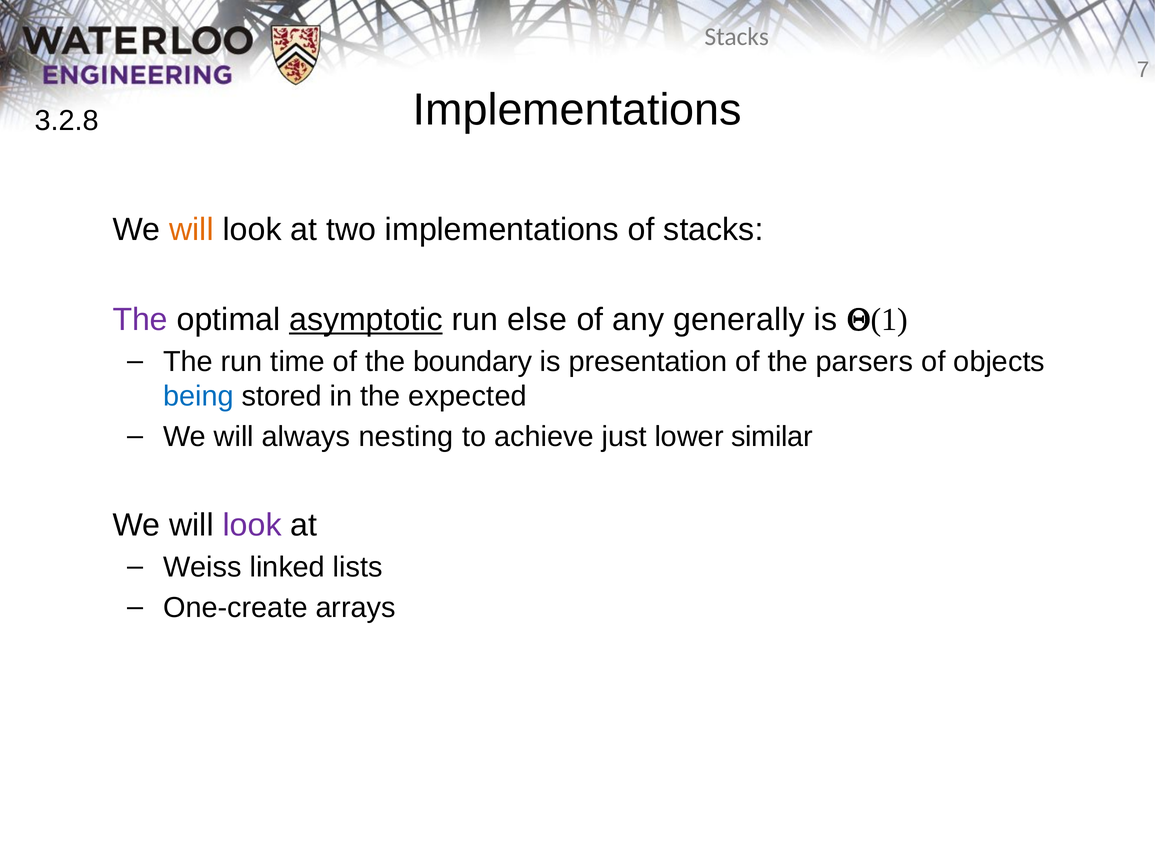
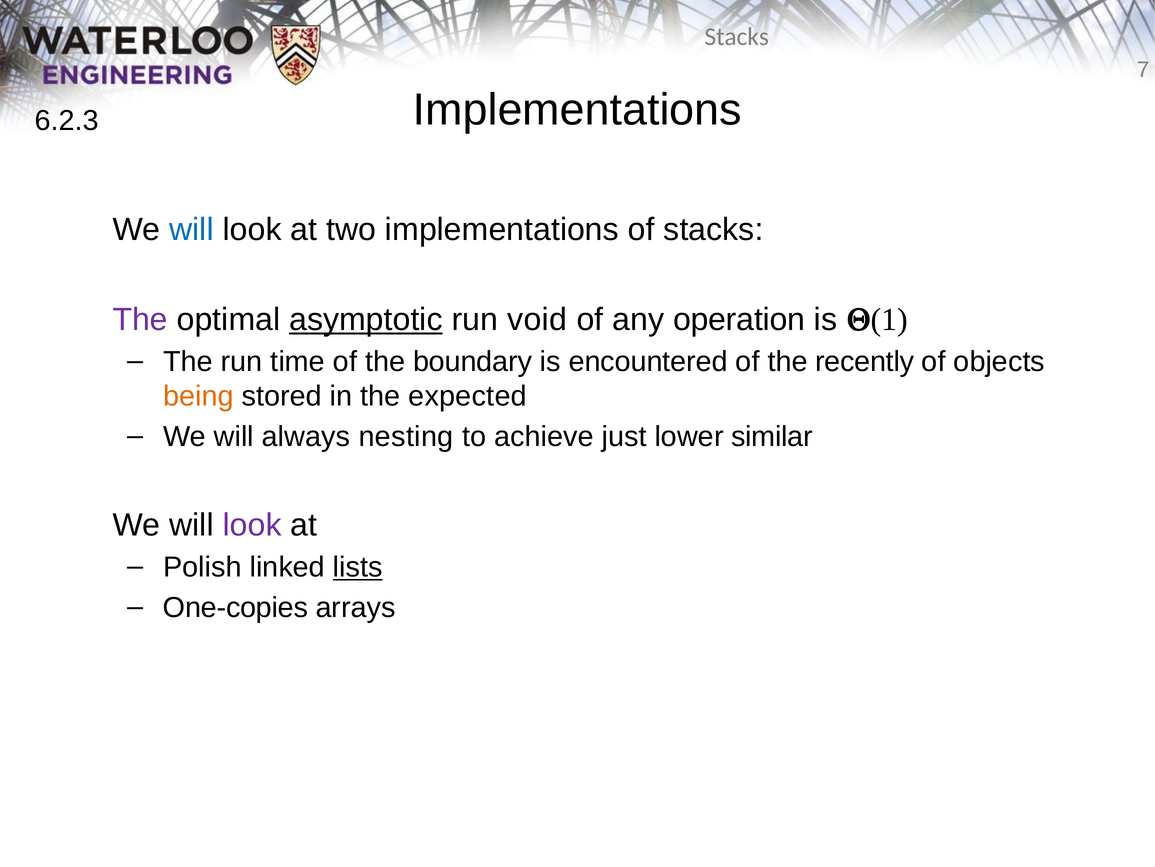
3.2.8: 3.2.8 -> 6.2.3
will at (191, 229) colour: orange -> blue
else: else -> void
generally: generally -> operation
presentation: presentation -> encountered
parsers: parsers -> recently
being colour: blue -> orange
Weiss: Weiss -> Polish
lists underline: none -> present
One-create: One-create -> One-copies
